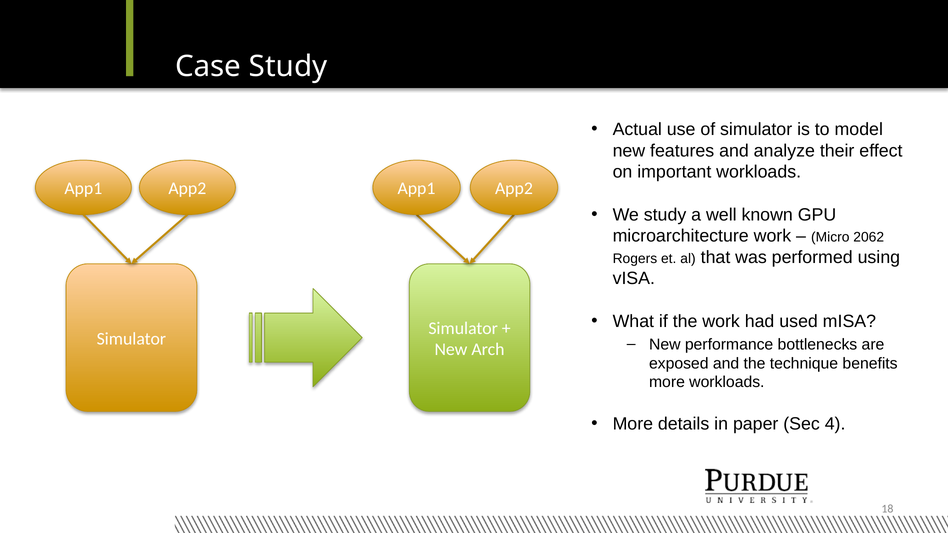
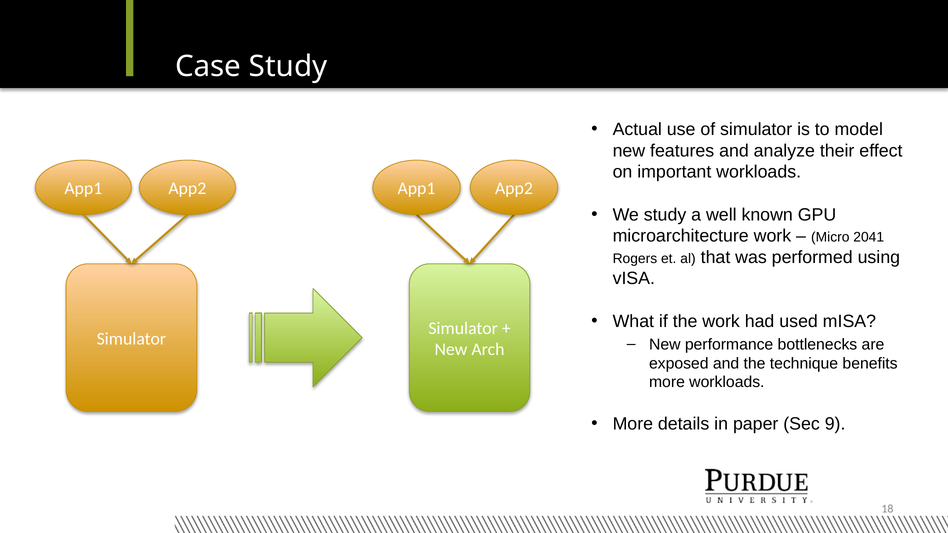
2062: 2062 -> 2041
4: 4 -> 9
